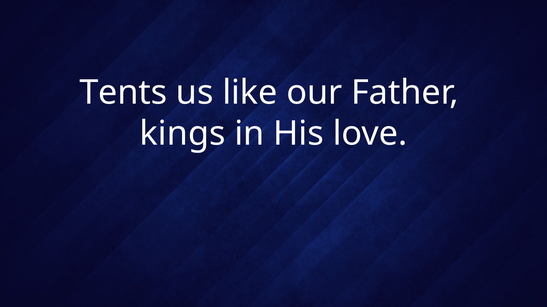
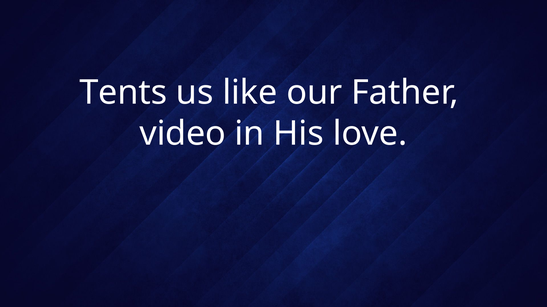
kings: kings -> video
